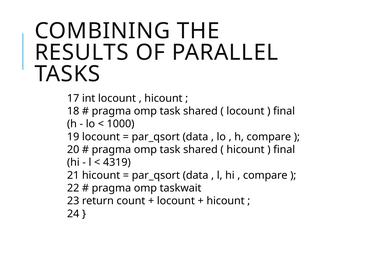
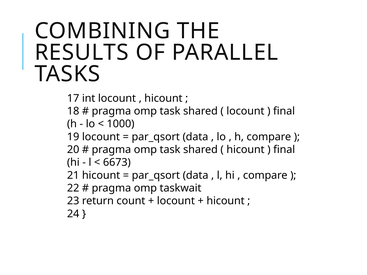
4319: 4319 -> 6673
